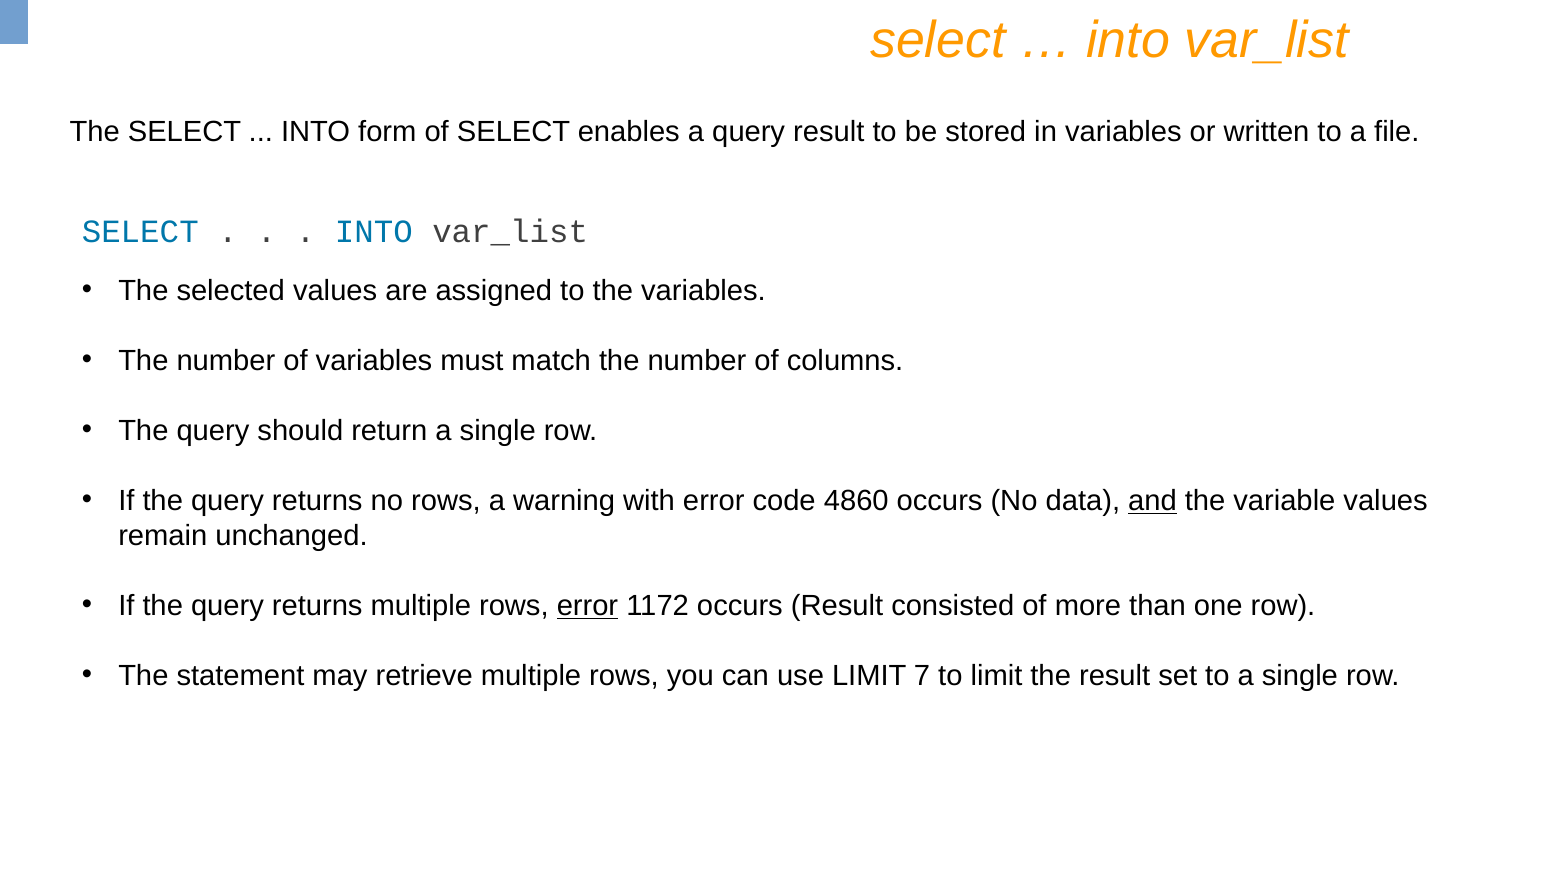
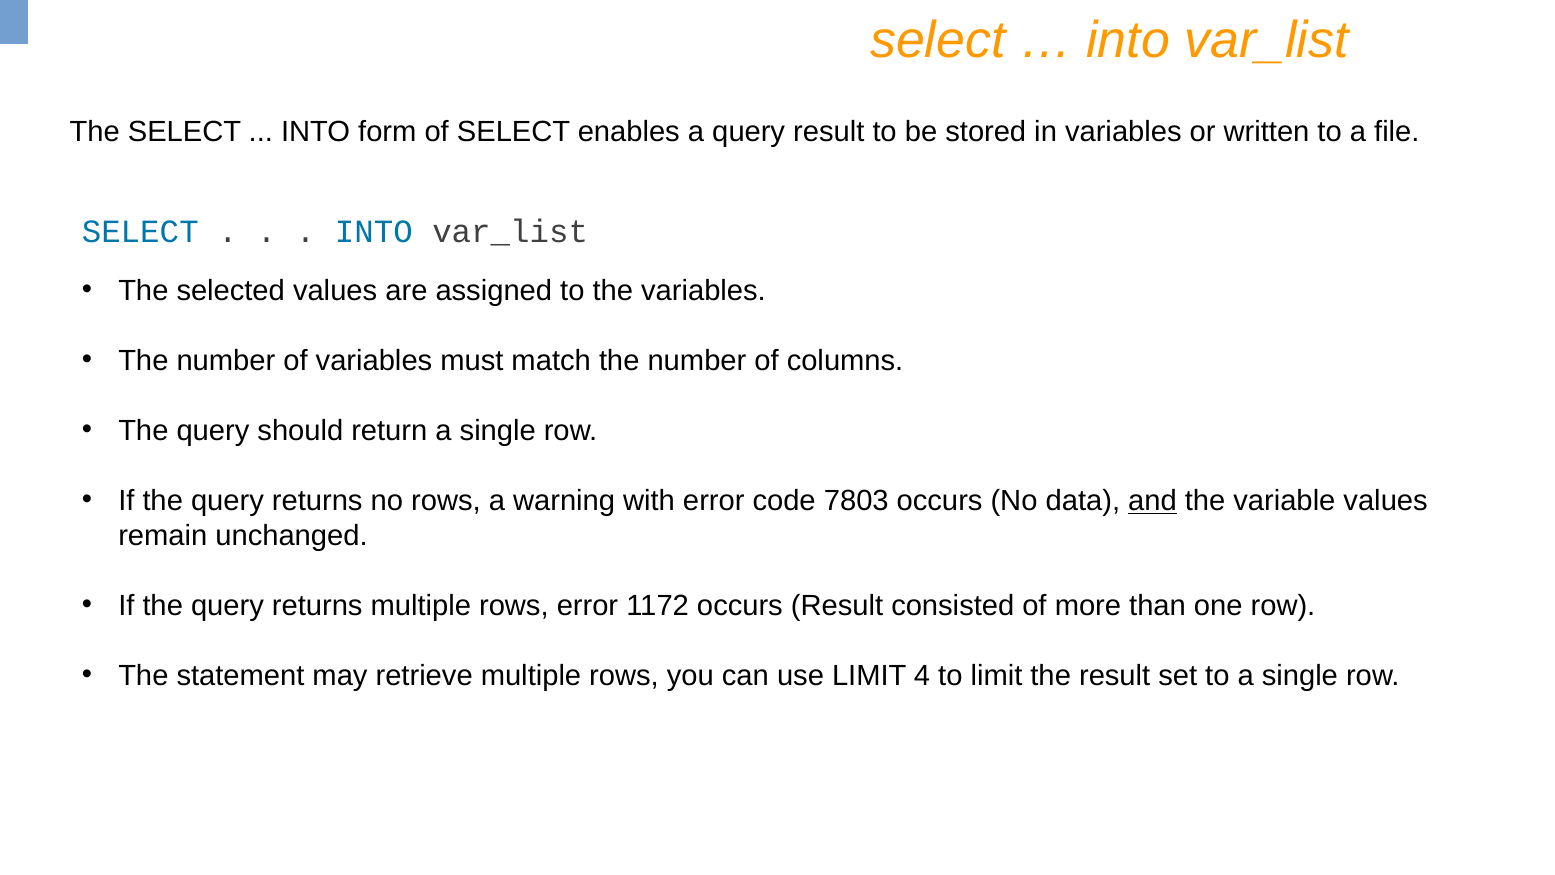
4860: 4860 -> 7803
error at (587, 606) underline: present -> none
7: 7 -> 4
